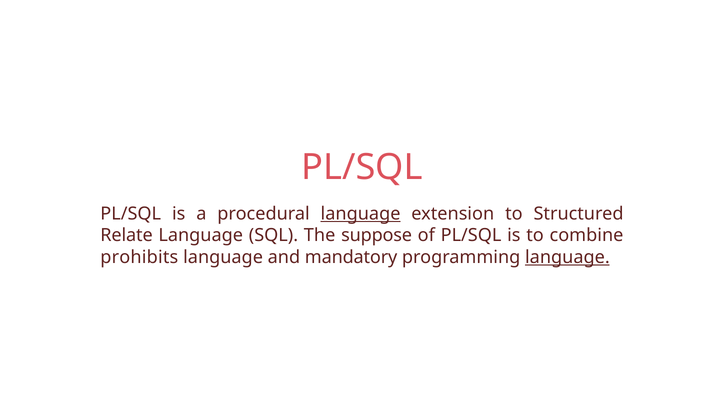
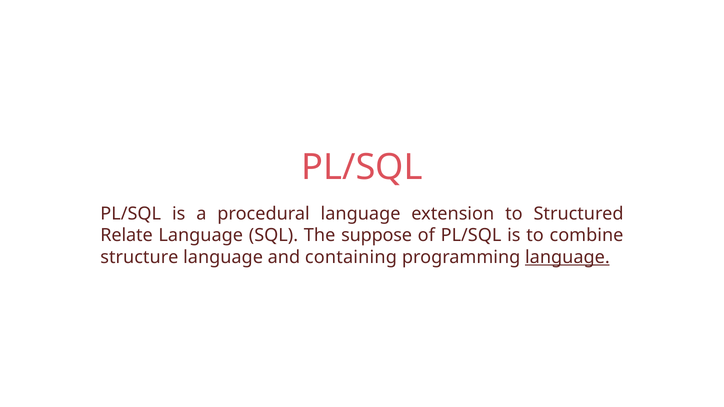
language at (361, 214) underline: present -> none
prohibits: prohibits -> structure
mandatory: mandatory -> containing
